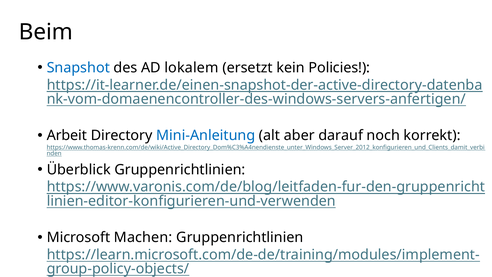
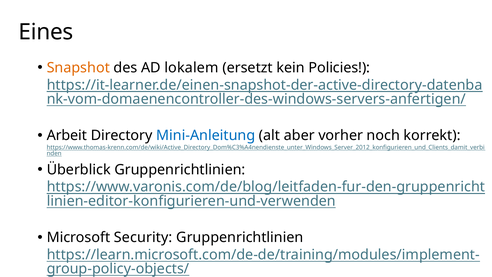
Beim: Beim -> Eines
Snapshot colour: blue -> orange
darauf: darauf -> vorher
Machen: Machen -> Security
